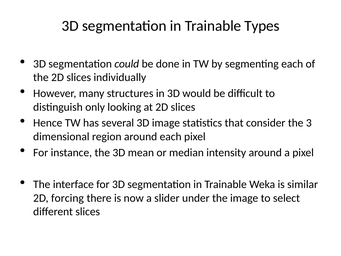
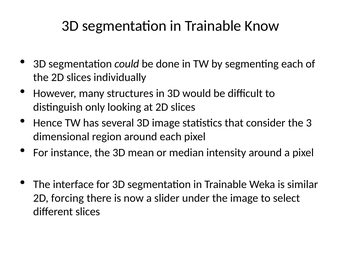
Types: Types -> Know
